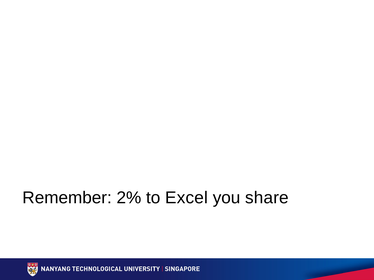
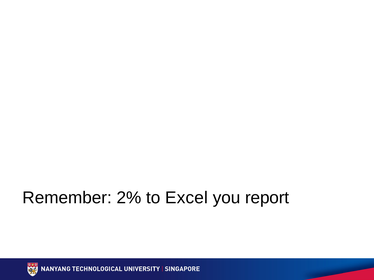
share: share -> report
